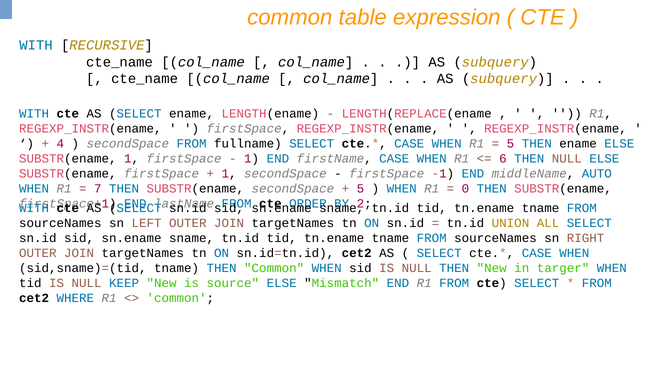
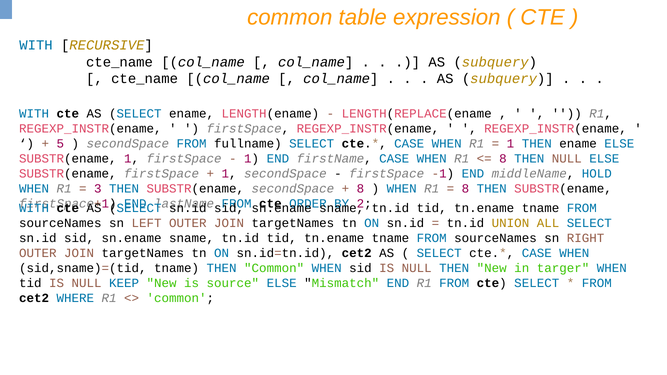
4: 4 -> 5
5 at (510, 144): 5 -> 1
6 at (503, 159): 6 -> 8
AUTO: AUTO -> HOLD
7: 7 -> 3
5 at (360, 189): 5 -> 8
0 at (465, 189): 0 -> 8
